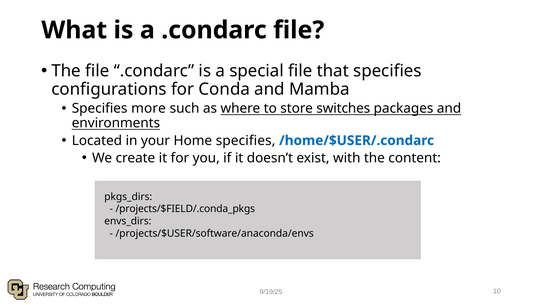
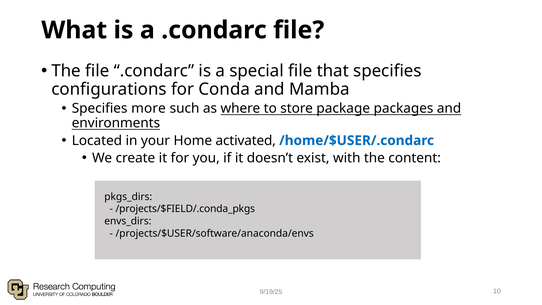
switches: switches -> package
Home specifies: specifies -> activated
